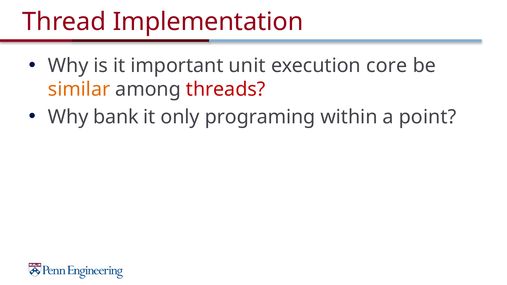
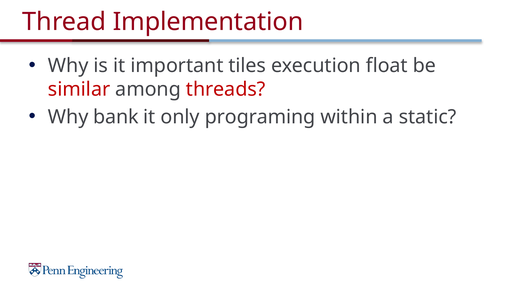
unit: unit -> tiles
core: core -> float
similar colour: orange -> red
point: point -> static
